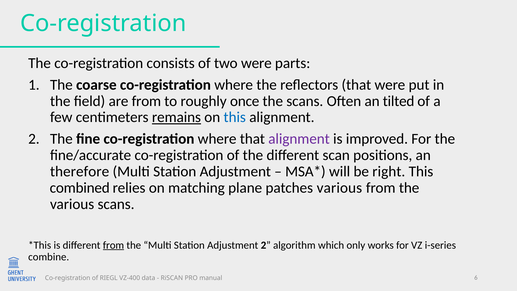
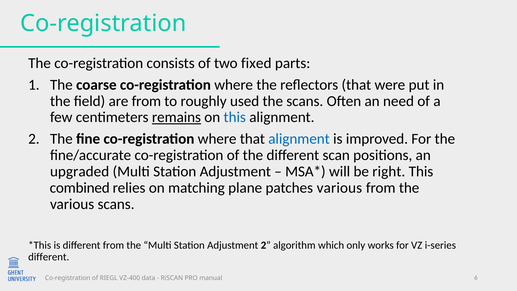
two were: were -> fixed
once: once -> used
tilted: tilted -> need
alignment at (299, 139) colour: purple -> blue
therefore: therefore -> upgraded
from at (113, 245) underline: present -> none
combine at (49, 257): combine -> different
